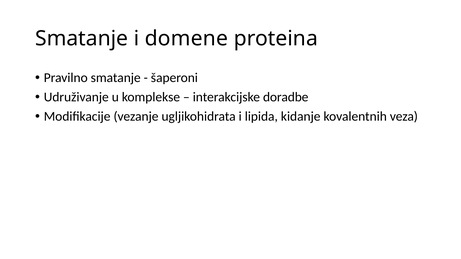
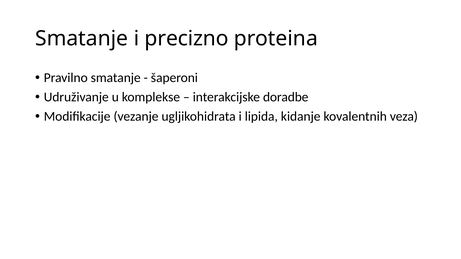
domene: domene -> precizno
